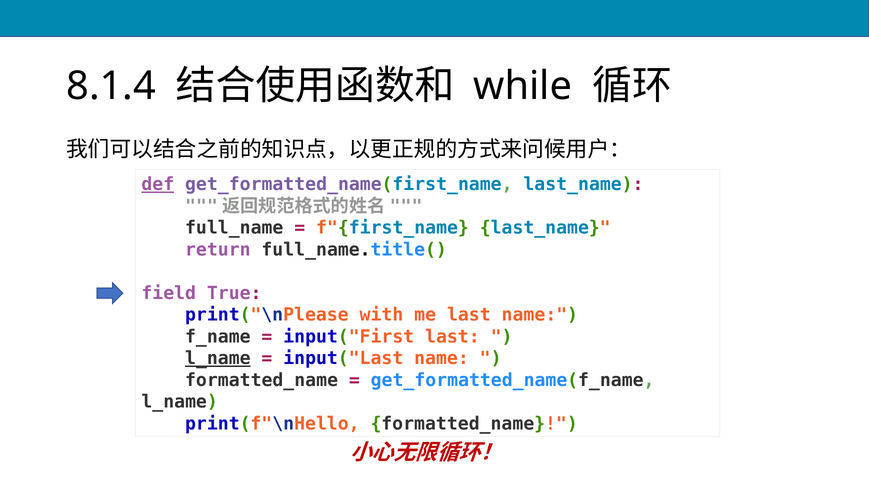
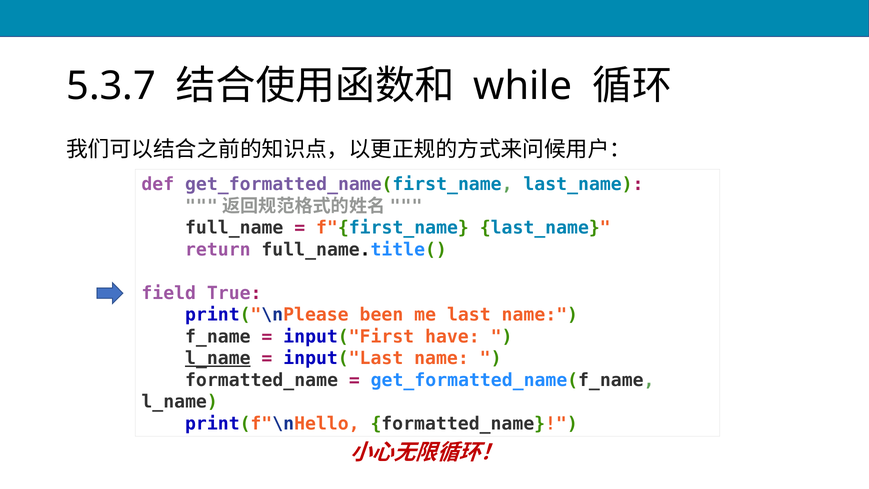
8.1.4: 8.1.4 -> 5.3.7
def underline: present -> none
with: with -> been
input("First last: last -> have
